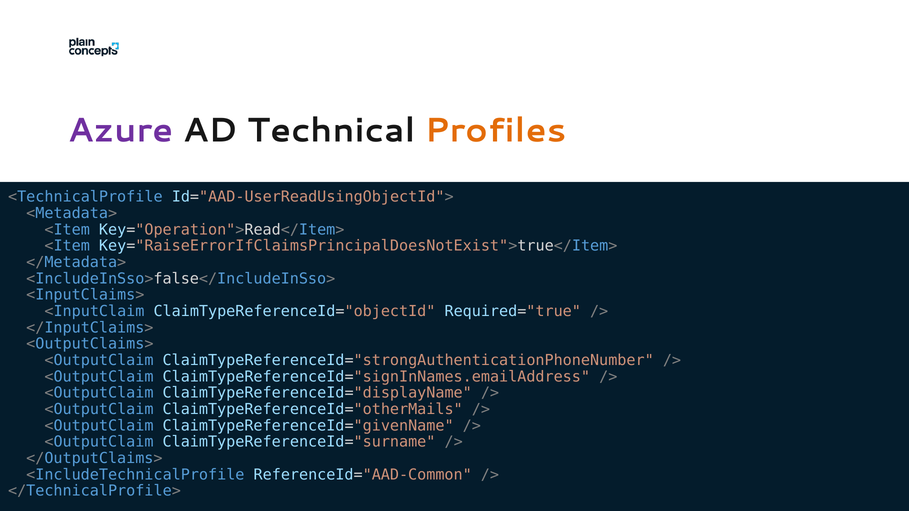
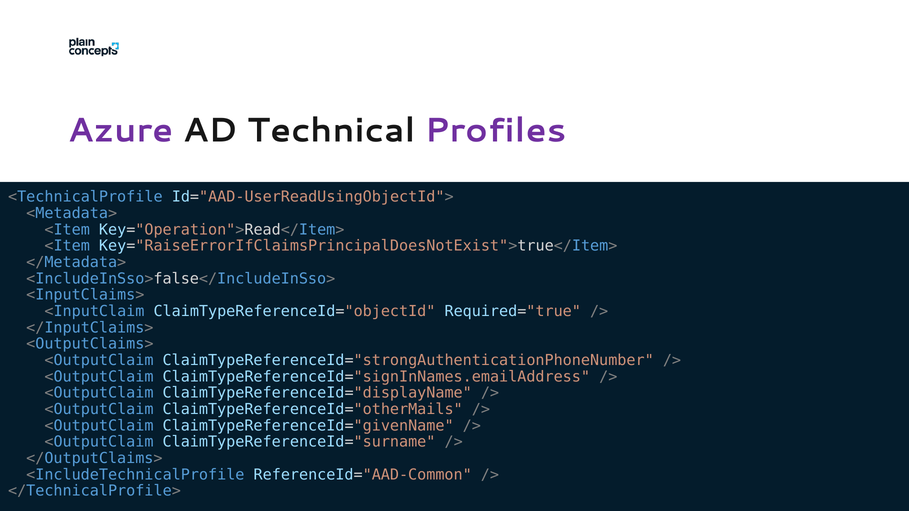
Profiles colour: orange -> purple
